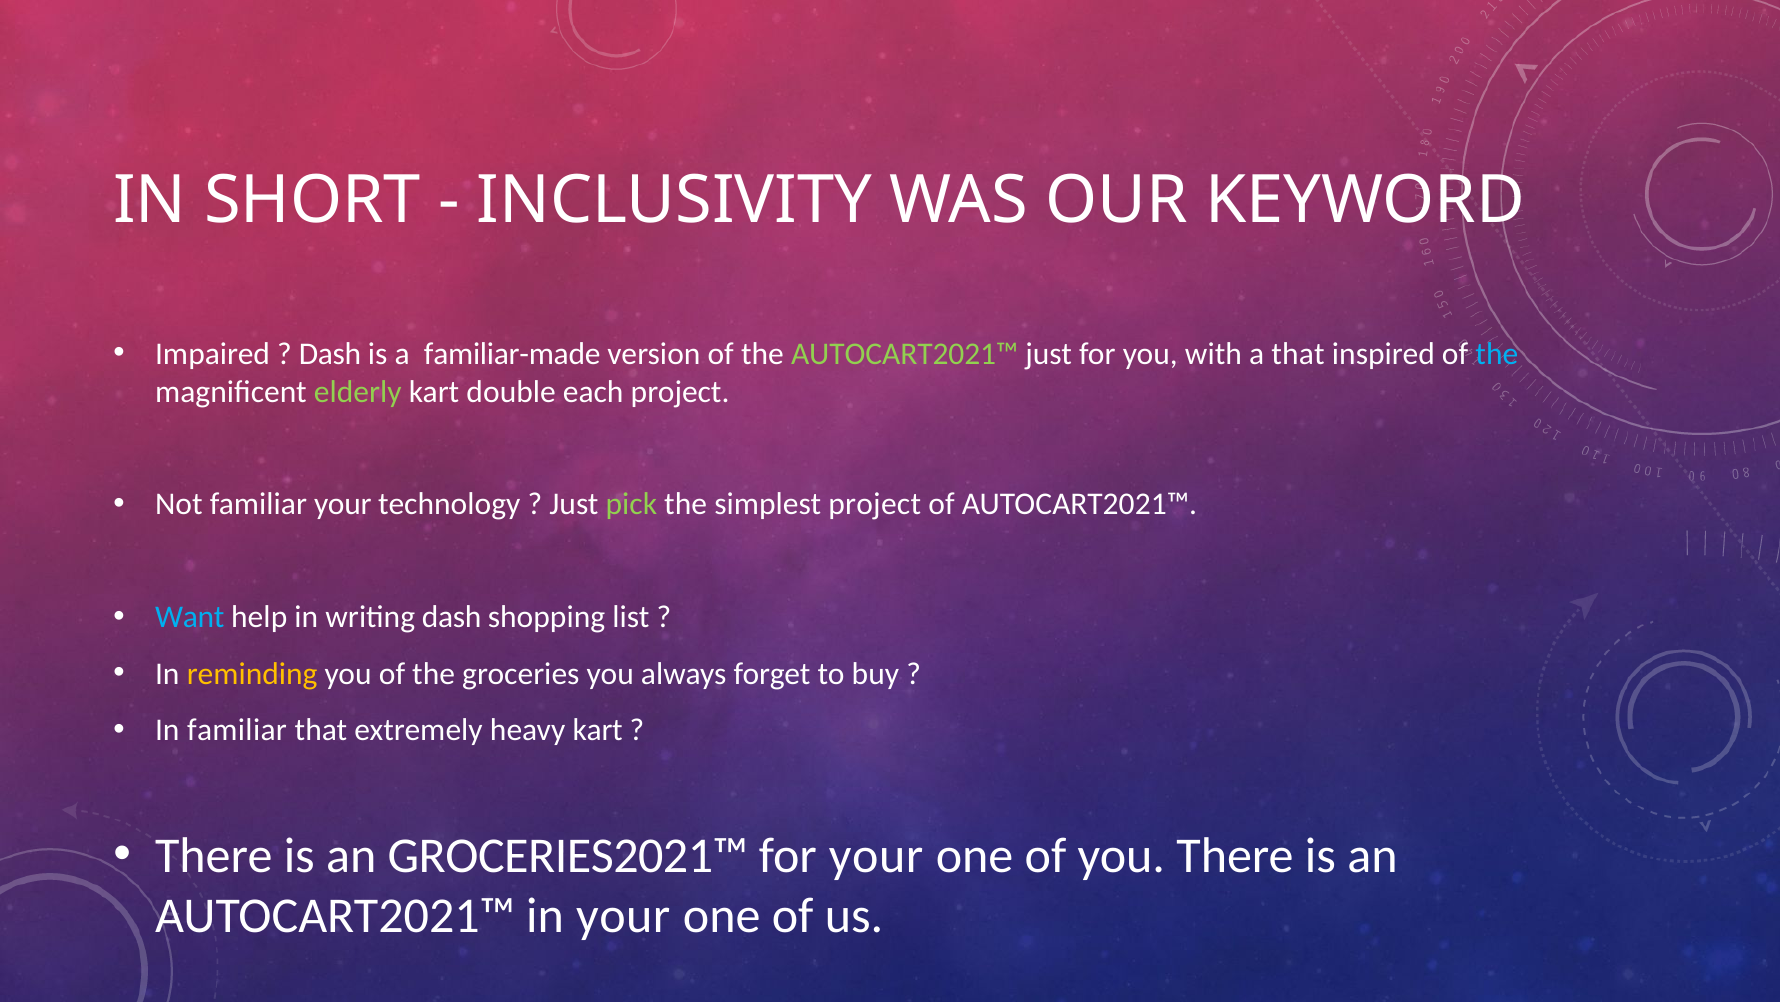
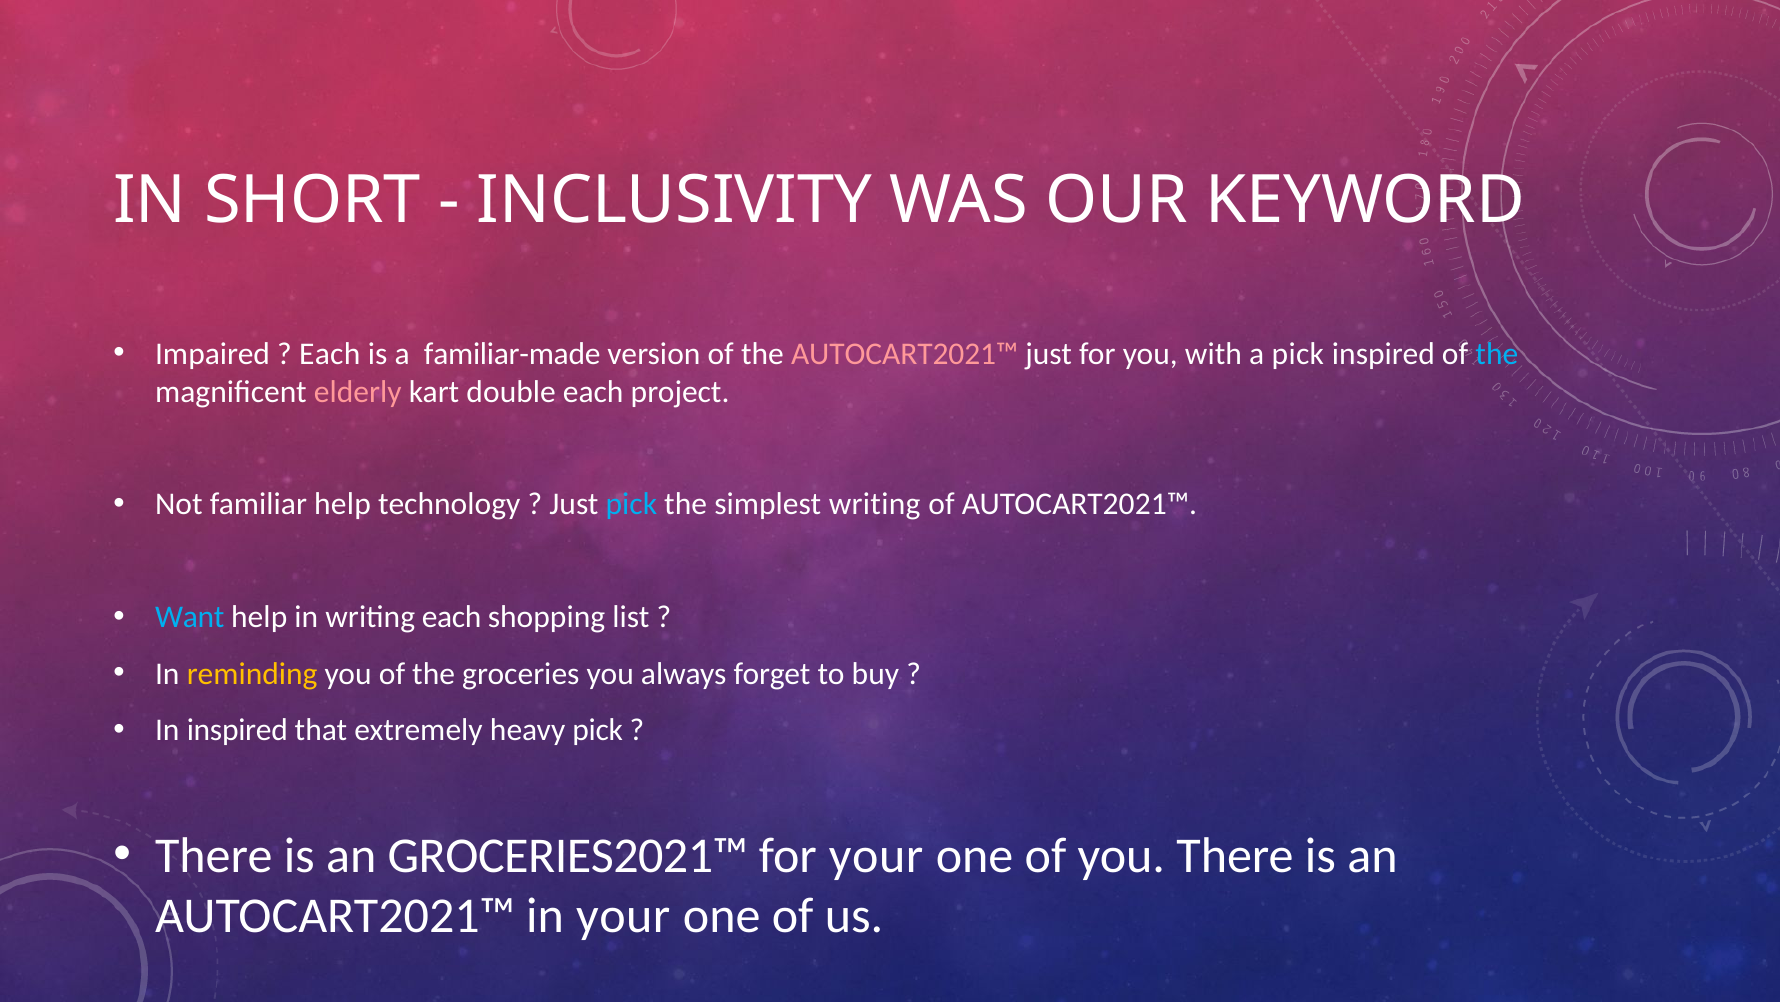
Dash at (330, 353): Dash -> Each
AUTOCART2021™ at (905, 353) colour: light green -> pink
a that: that -> pick
elderly colour: light green -> pink
familiar your: your -> help
pick at (631, 504) colour: light green -> light blue
simplest project: project -> writing
writing dash: dash -> each
In familiar: familiar -> inspired
heavy kart: kart -> pick
